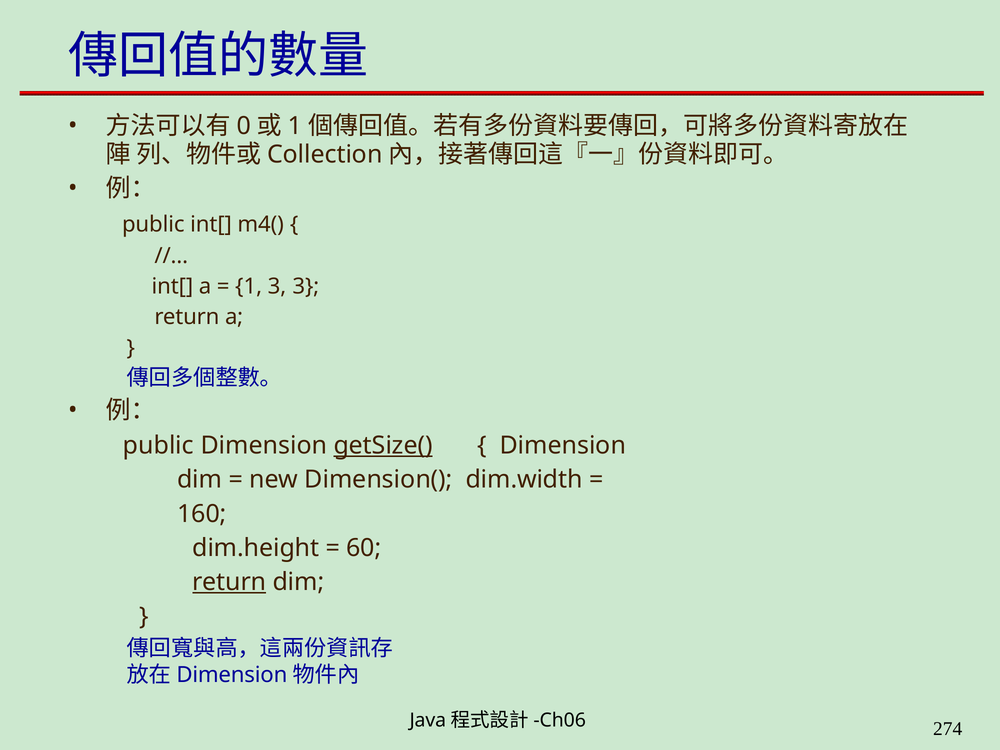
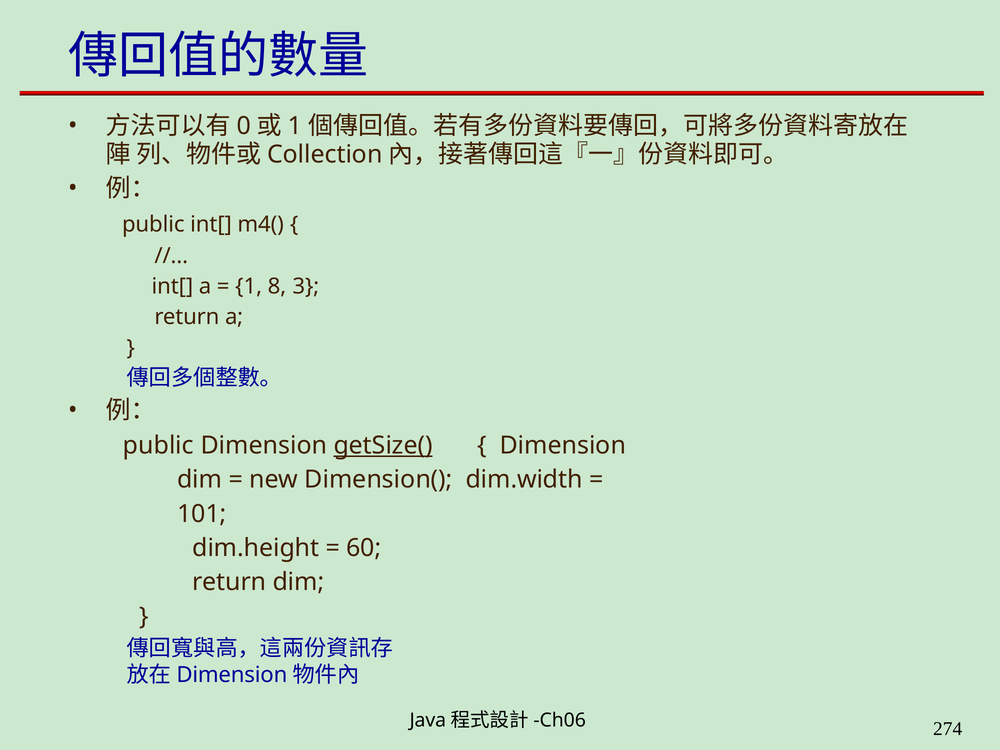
1 3: 3 -> 8
160: 160 -> 101
return at (229, 582) underline: present -> none
